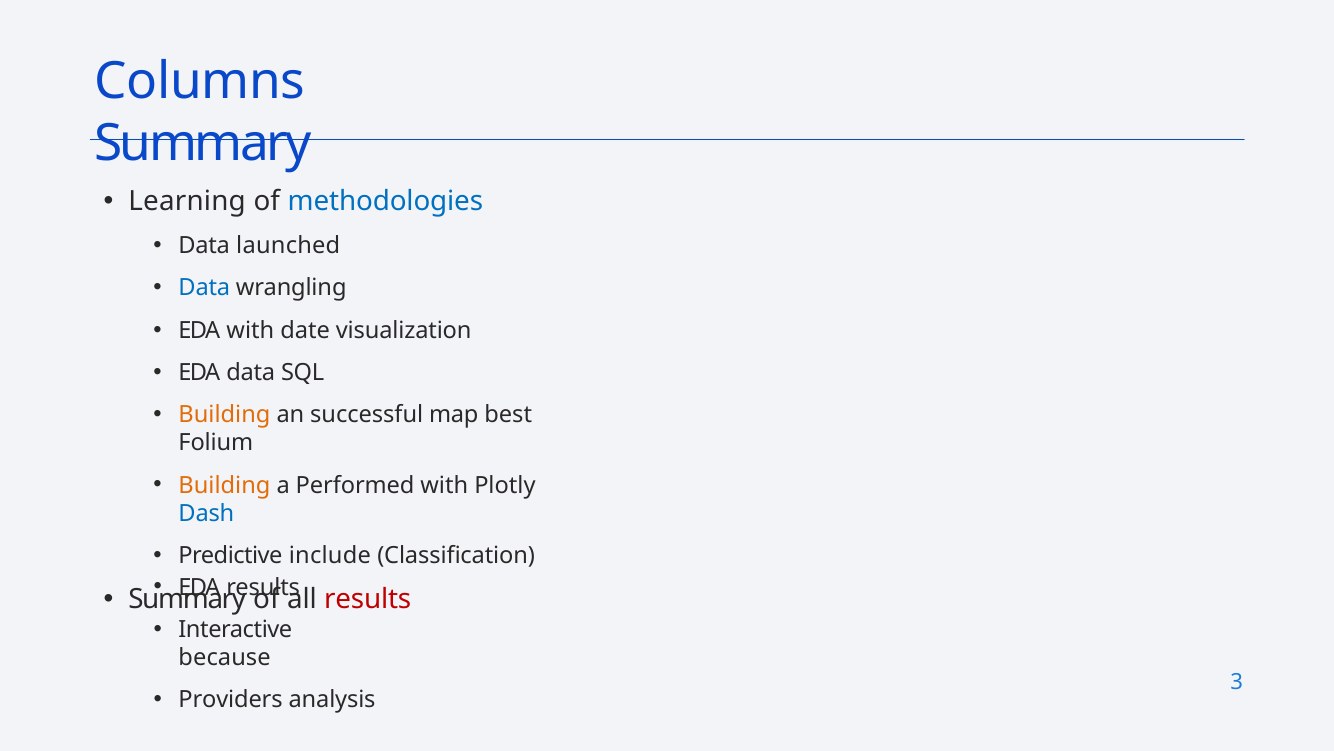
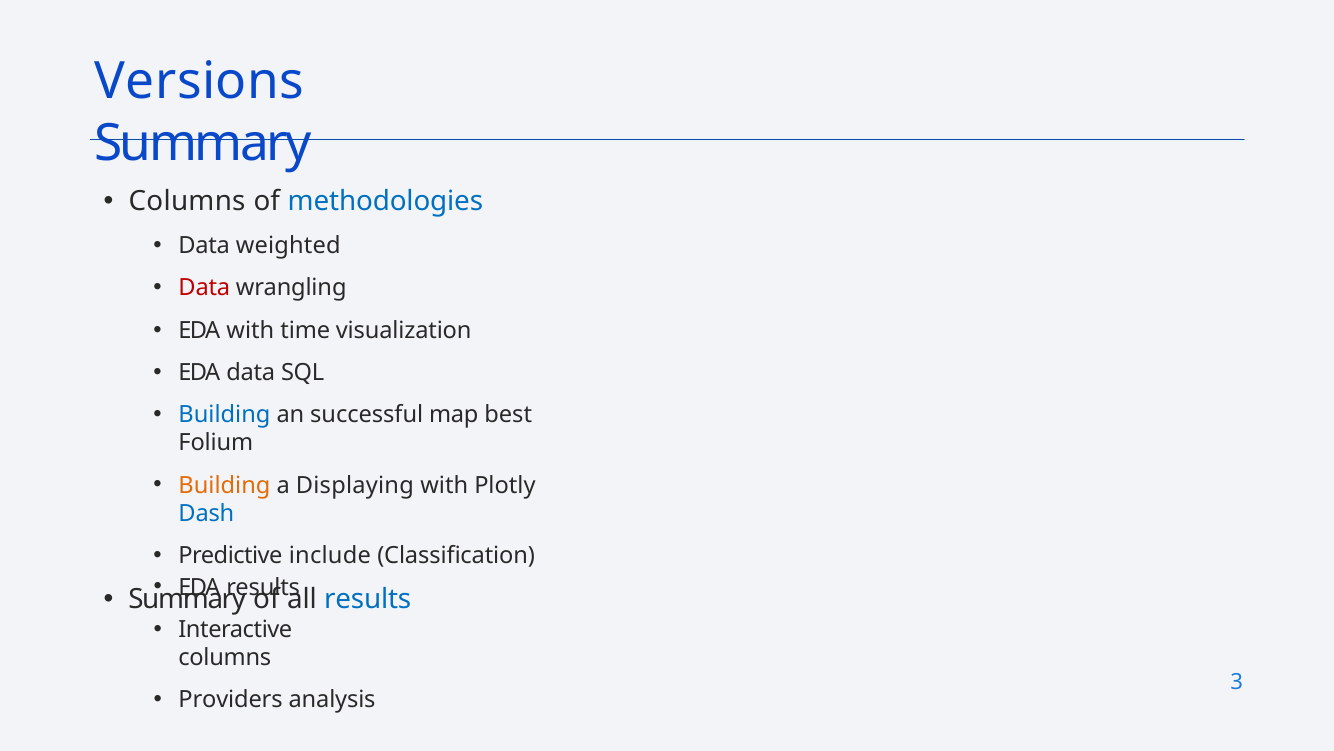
Columns: Columns -> Versions
Learning at (187, 201): Learning -> Columns
launched: launched -> weighted
Data at (204, 288) colour: blue -> red
date: date -> time
Building at (224, 414) colour: orange -> blue
Performed: Performed -> Displaying
results at (368, 599) colour: red -> blue
because at (225, 657): because -> columns
